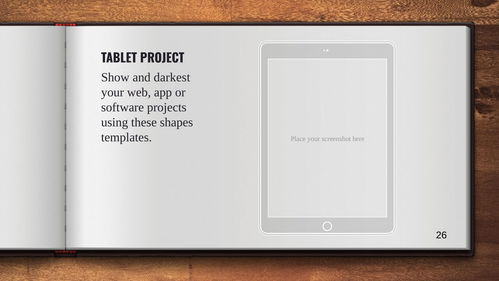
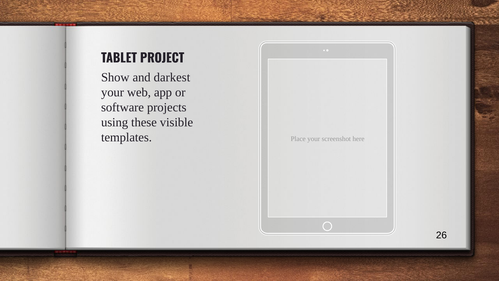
shapes: shapes -> visible
